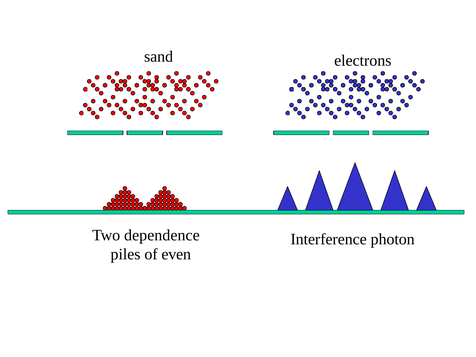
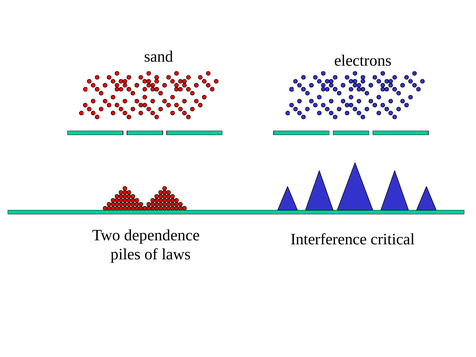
photon: photon -> critical
even: even -> laws
